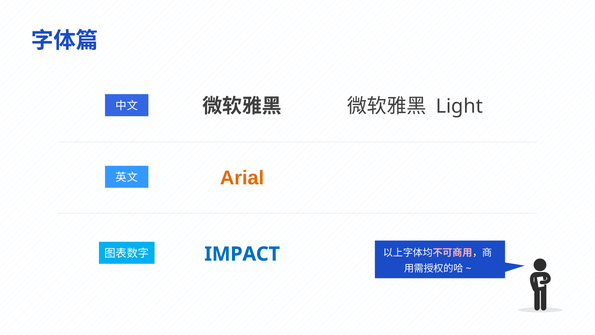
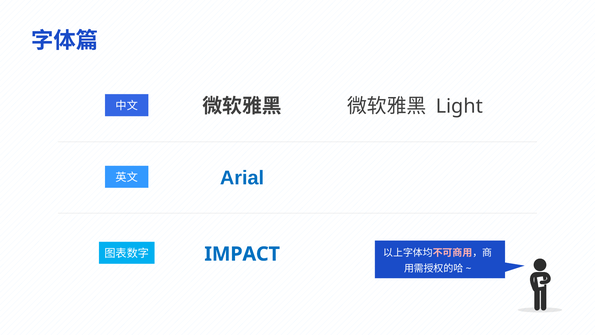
Arial colour: orange -> blue
